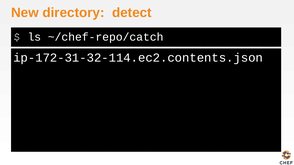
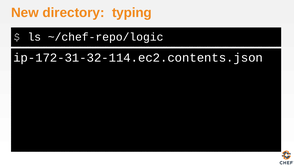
detect: detect -> typing
~/chef-repo/catch: ~/chef-repo/catch -> ~/chef-repo/logic
